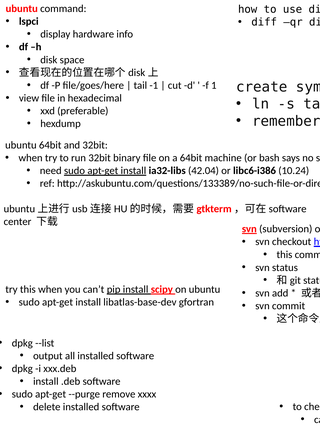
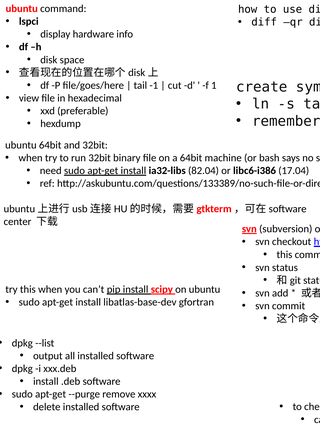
42.04: 42.04 -> 82.04
10.24: 10.24 -> 17.04
